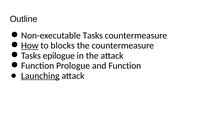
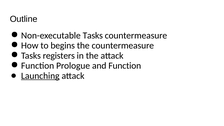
How underline: present -> none
blocks: blocks -> begins
epilogue: epilogue -> registers
